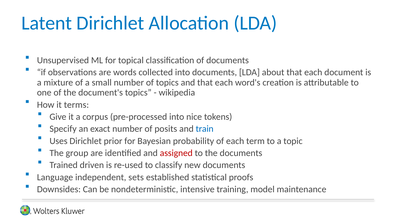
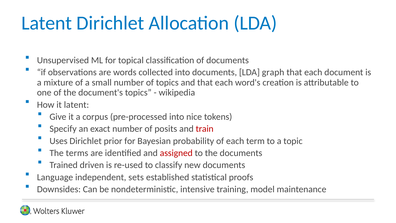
about: about -> graph
it terms: terms -> latent
train colour: blue -> red
group: group -> terms
